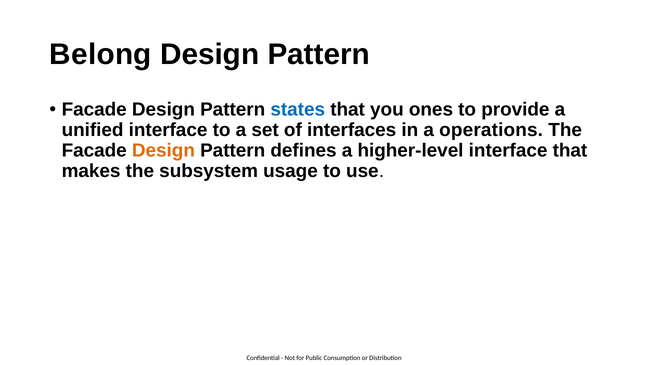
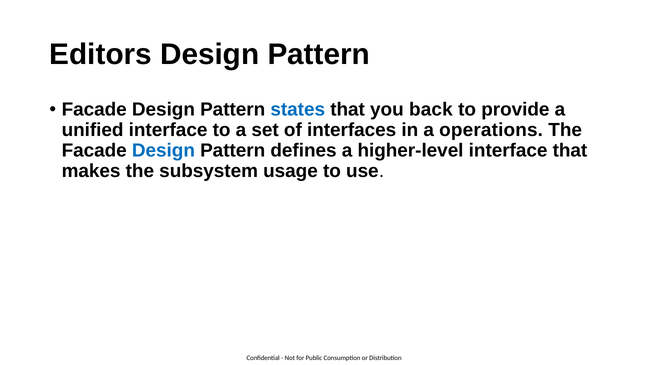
Belong: Belong -> Editors
ones: ones -> back
Design at (163, 151) colour: orange -> blue
